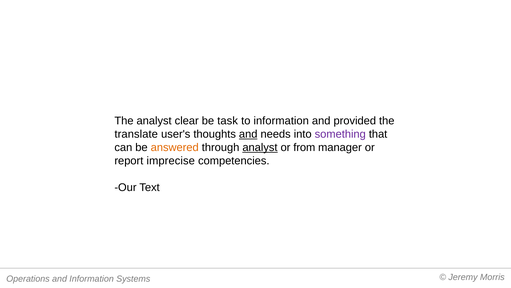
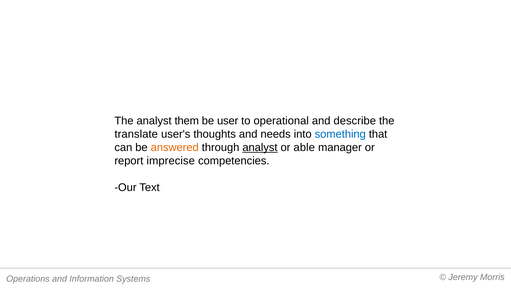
clear: clear -> them
task: task -> user
to information: information -> operational
provided: provided -> describe
and at (248, 134) underline: present -> none
something colour: purple -> blue
from: from -> able
